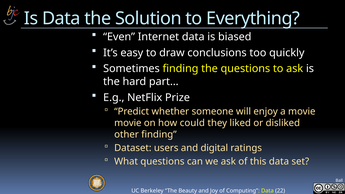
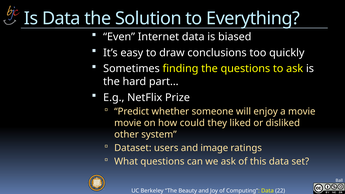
other finding: finding -> system
digital: digital -> image
